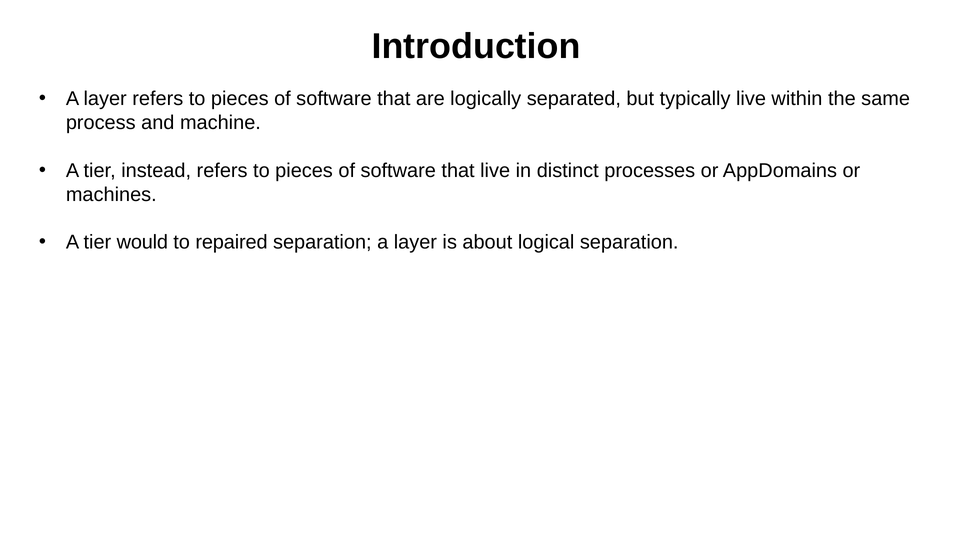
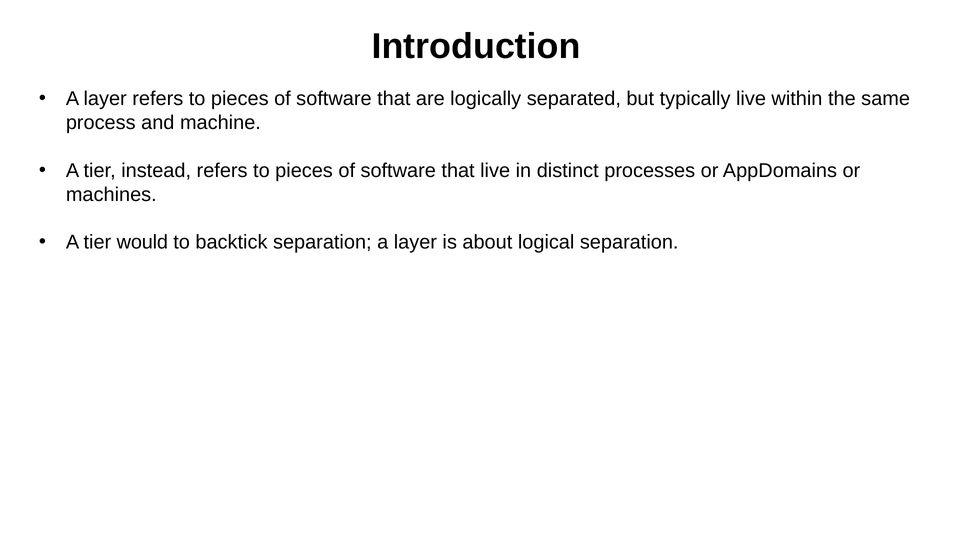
repaired: repaired -> backtick
